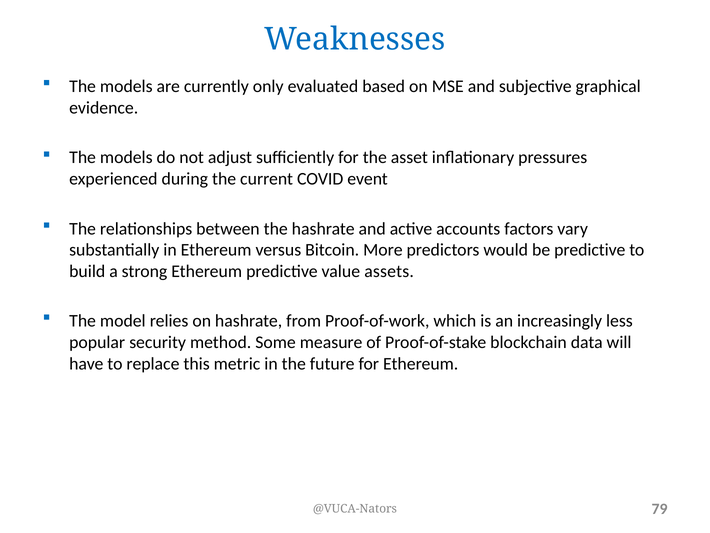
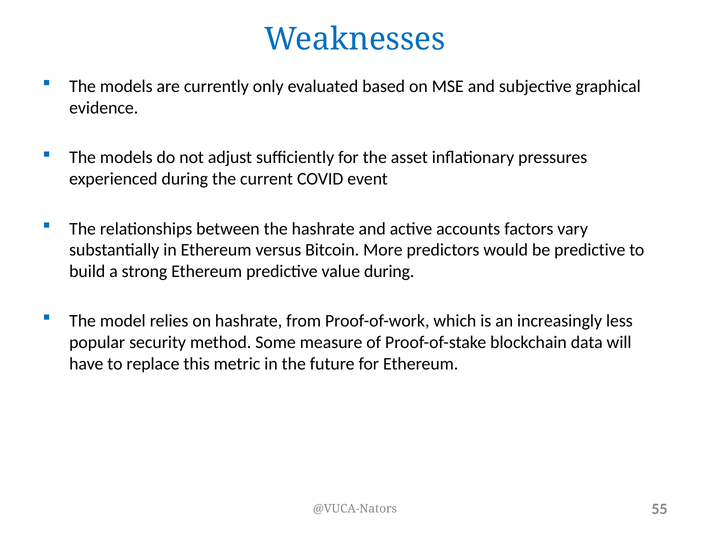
value assets: assets -> during
79: 79 -> 55
